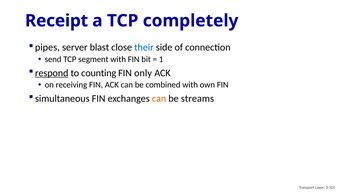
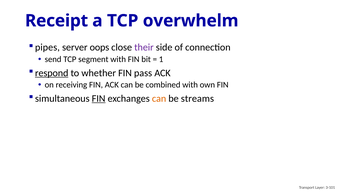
completely: completely -> overwhelm
blast: blast -> oops
their colour: blue -> purple
counting: counting -> whether
only: only -> pass
FIN at (99, 98) underline: none -> present
